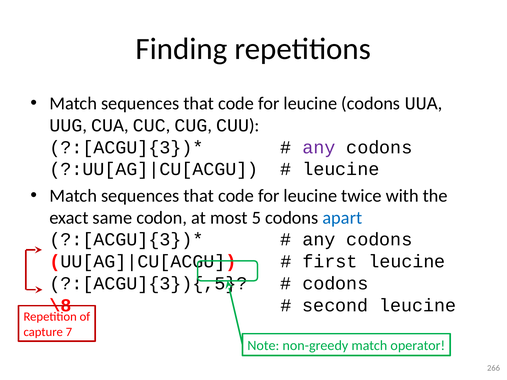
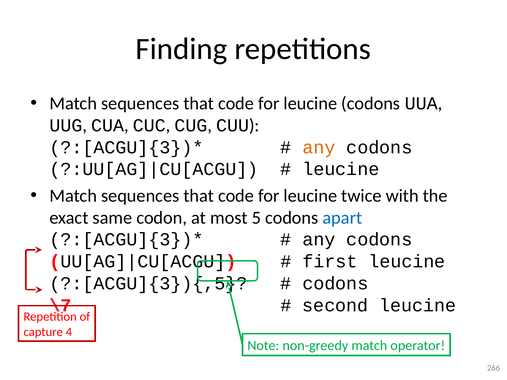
any at (319, 147) colour: purple -> orange
\8: \8 -> \7
7: 7 -> 4
